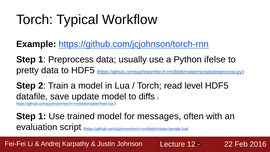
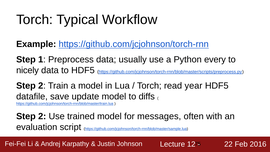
ifelse: ifelse -> every
pretty: pretty -> nicely
level: level -> year
1 at (42, 116): 1 -> 2
